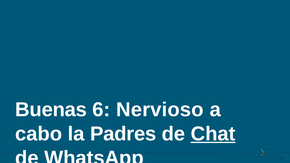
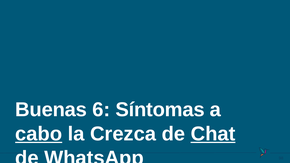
Nervioso: Nervioso -> Síntomas
cabo underline: none -> present
Padres: Padres -> Crezca
